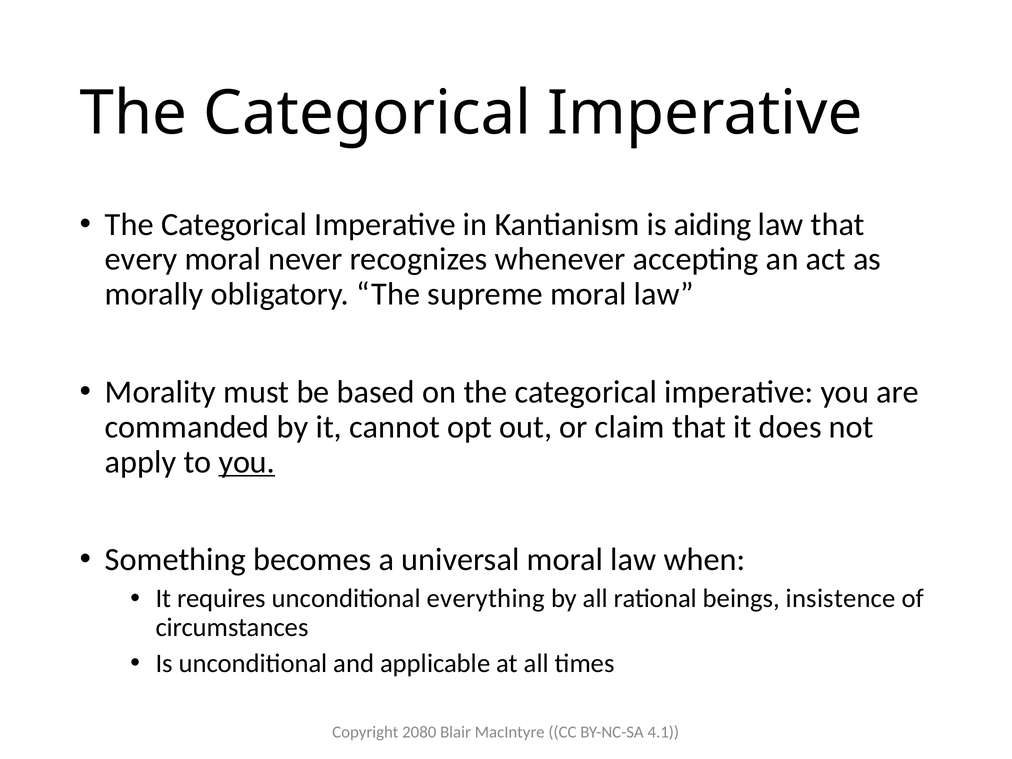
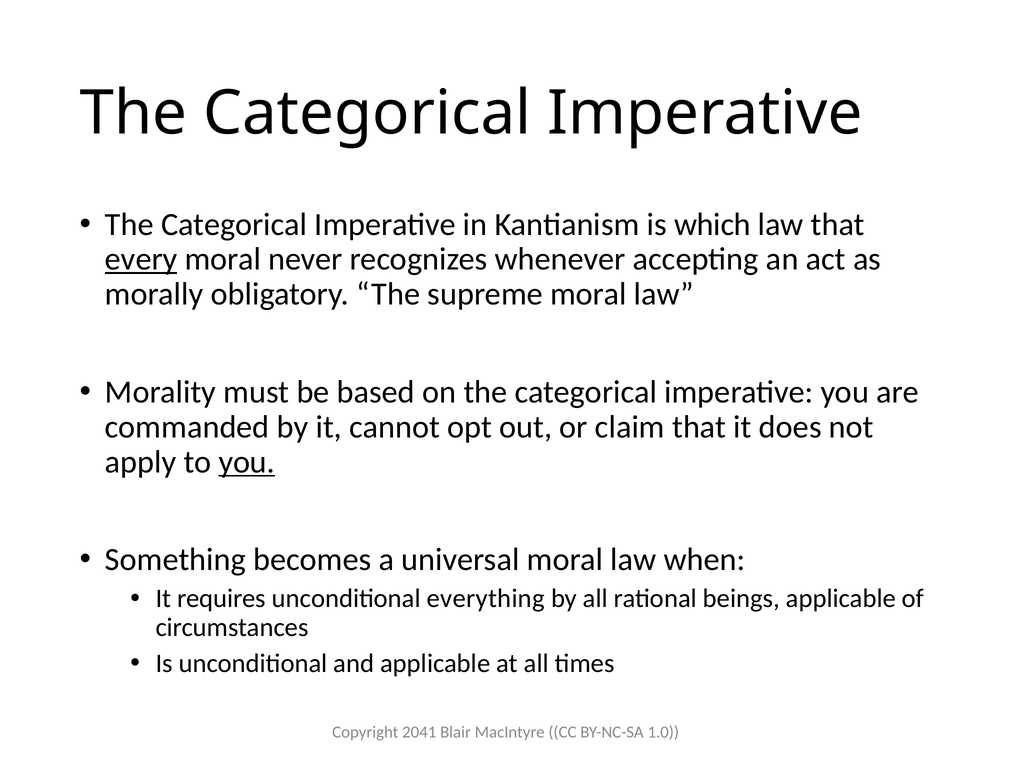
aiding: aiding -> which
every underline: none -> present
beings insistence: insistence -> applicable
2080: 2080 -> 2041
4.1: 4.1 -> 1.0
